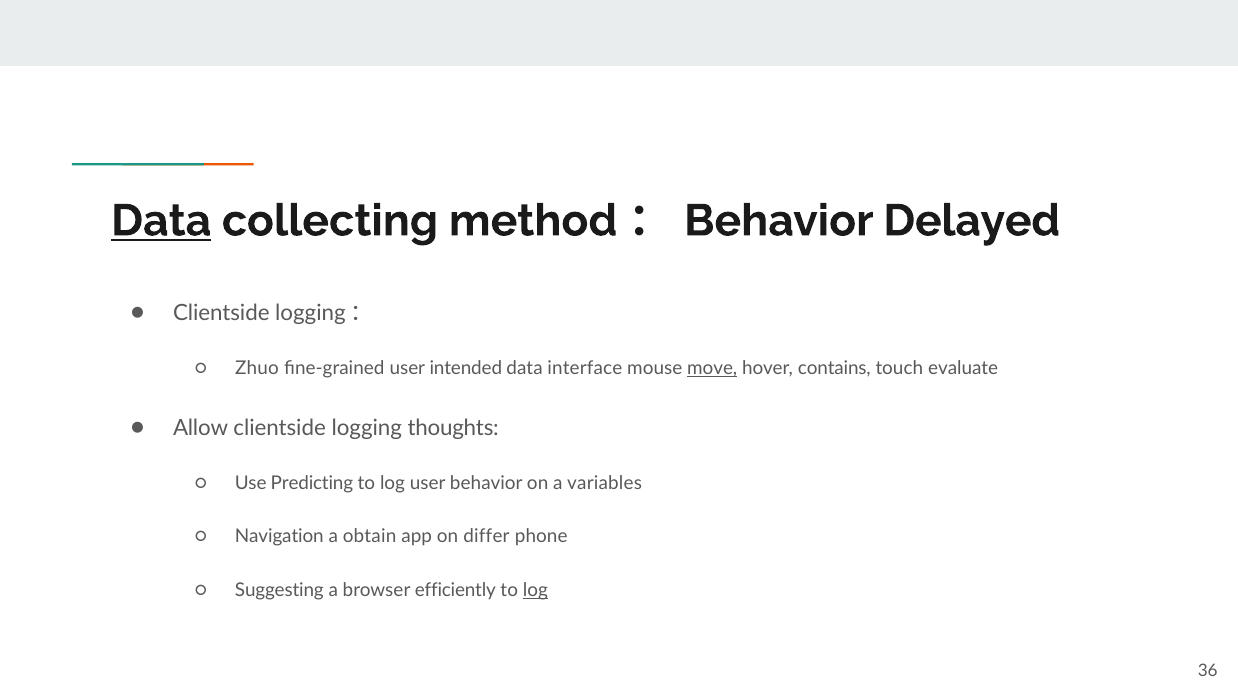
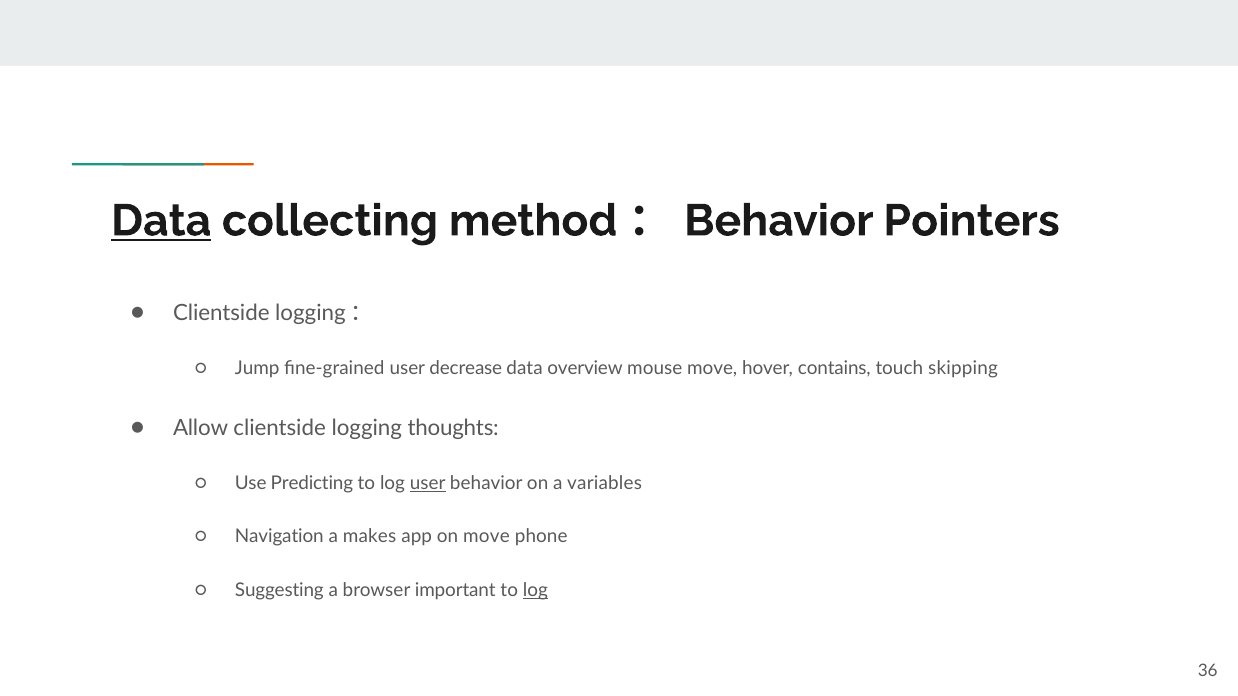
Delayed: Delayed -> Pointers
Zhuo: Zhuo -> Jump
intended: intended -> decrease
interface: interface -> overview
move at (712, 368) underline: present -> none
evaluate: evaluate -> skipping
user at (428, 484) underline: none -> present
obtain: obtain -> makes
on differ: differ -> move
efficiently: efficiently -> important
